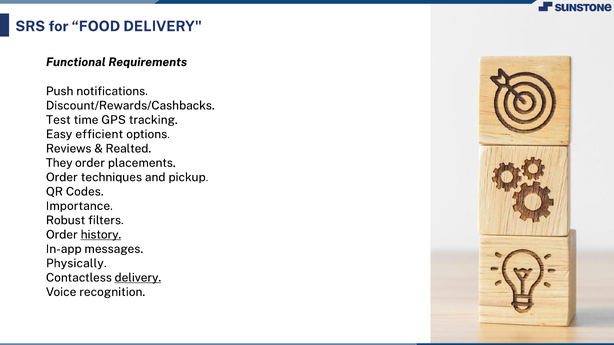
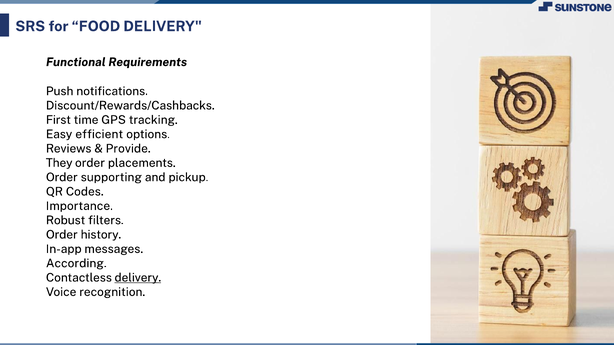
Test: Test -> First
Realted: Realted -> Provide
techniques: techniques -> supporting
history underline: present -> none
Physically: Physically -> According
